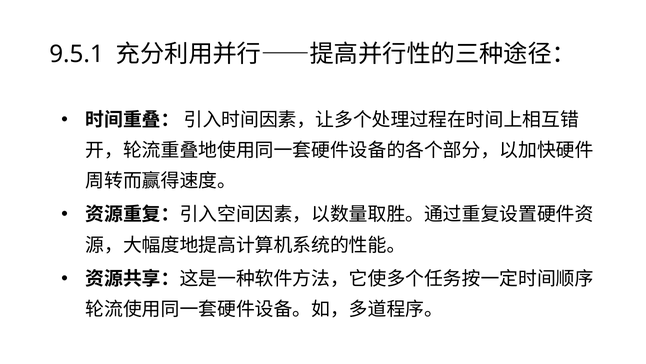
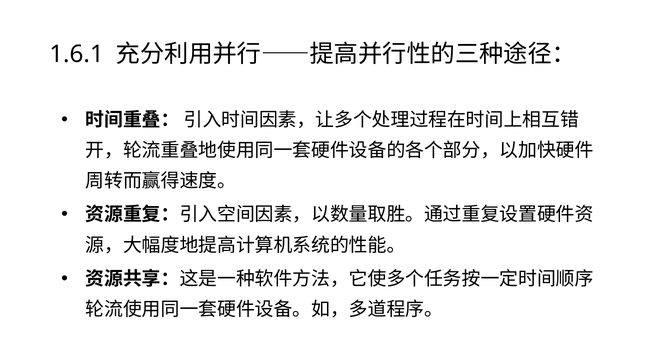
9.5.1: 9.5.1 -> 1.6.1
